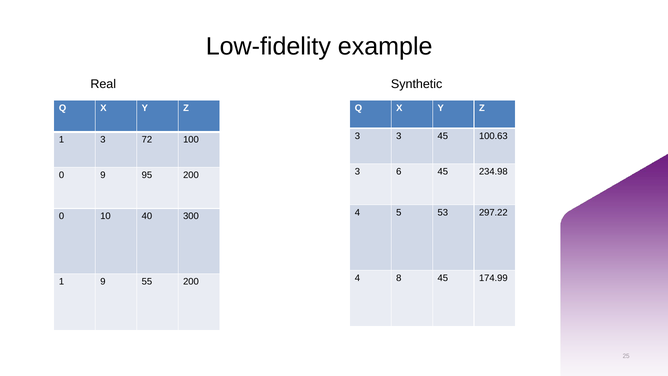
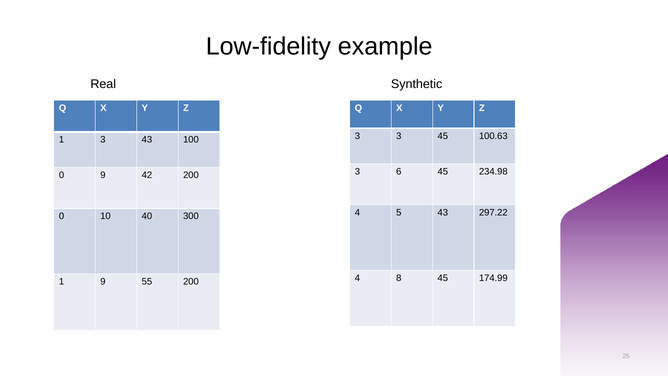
3 72: 72 -> 43
95: 95 -> 42
5 53: 53 -> 43
